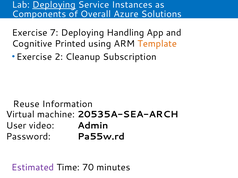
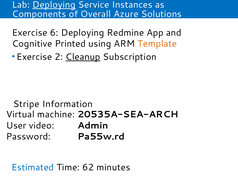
7: 7 -> 6
Handling: Handling -> Redmine
Cleanup underline: none -> present
Reuse: Reuse -> Stripe
Estimated colour: purple -> blue
70: 70 -> 62
